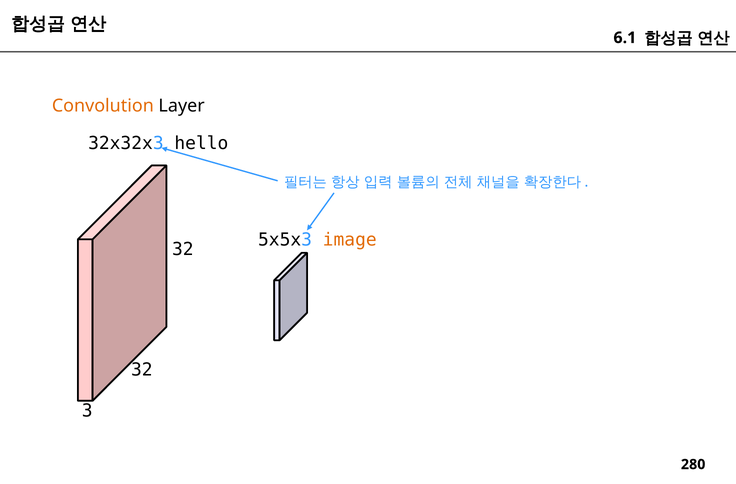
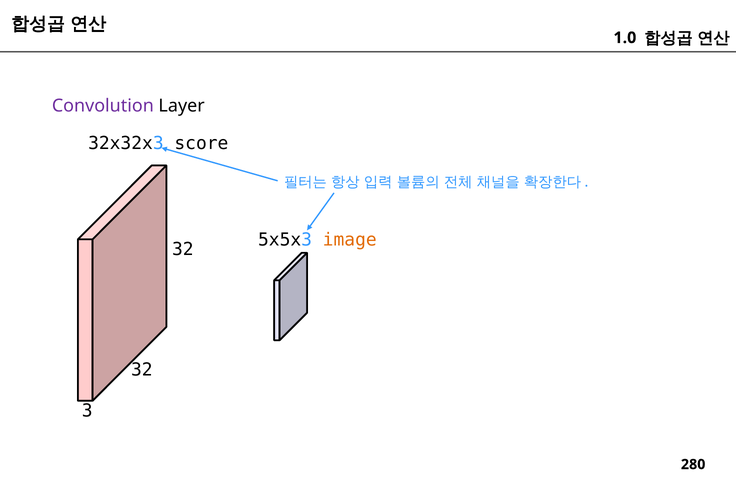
6.1: 6.1 -> 1.0
Convolution colour: orange -> purple
hello: hello -> score
